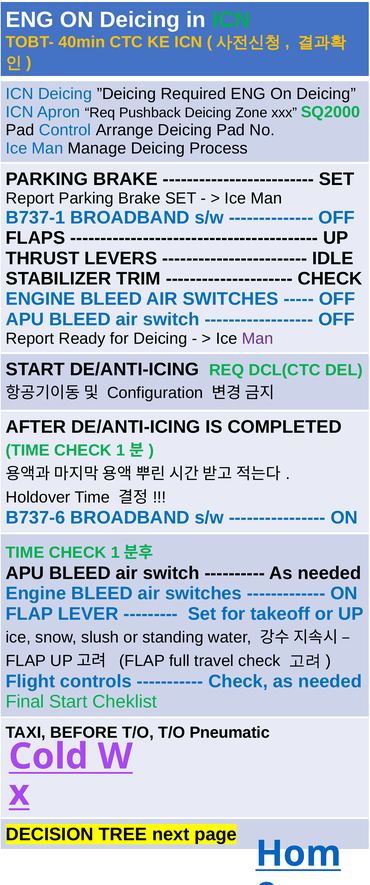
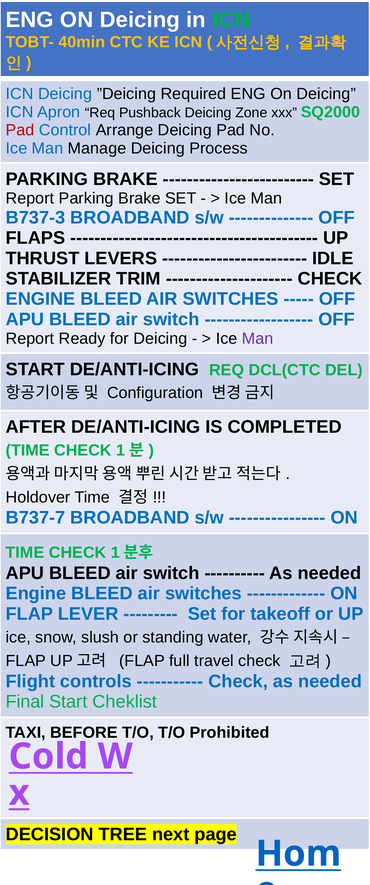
Pad at (20, 130) colour: black -> red
B737-1: B737-1 -> B737-3
B737-6: B737-6 -> B737-7
Pneumatic: Pneumatic -> Prohibited
